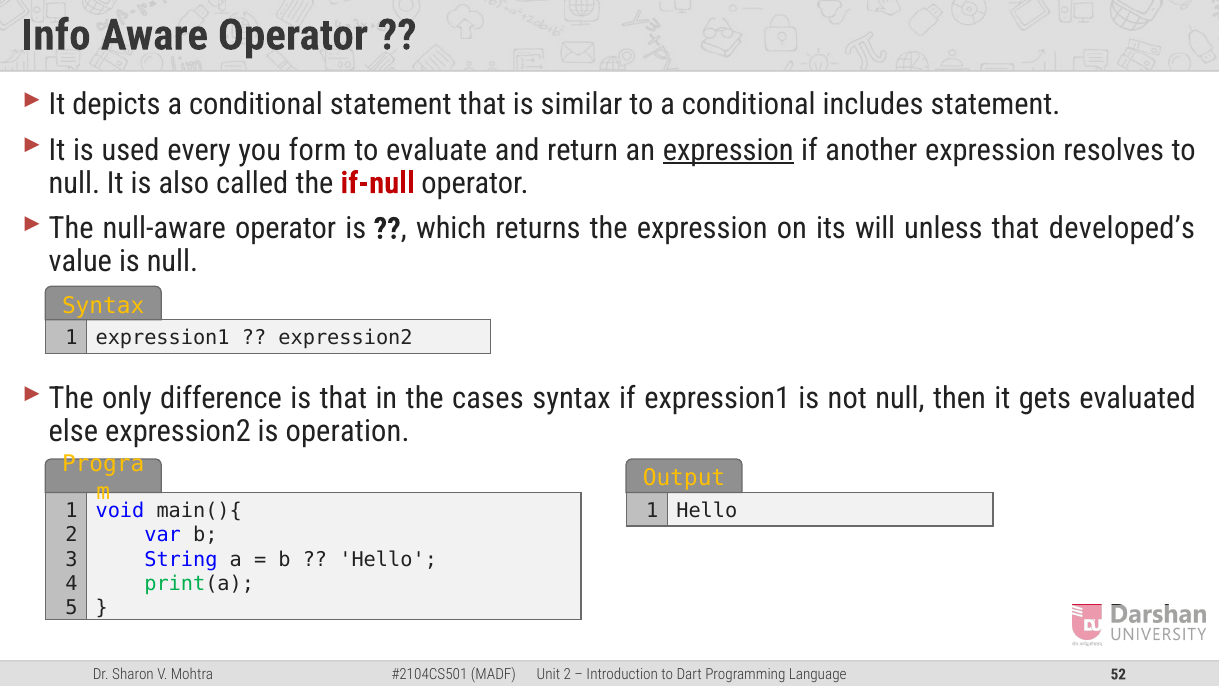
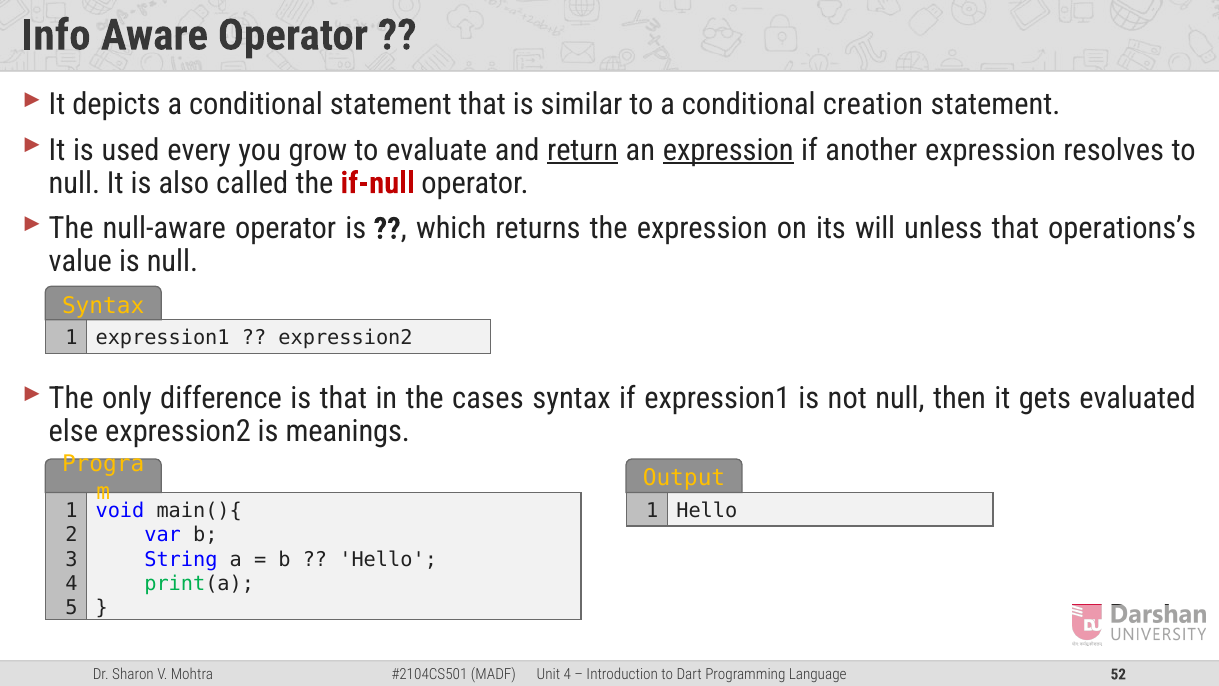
includes: includes -> creation
form: form -> grow
return underline: none -> present
developed’s: developed’s -> operations’s
operation: operation -> meanings
2 at (567, 674): 2 -> 4
